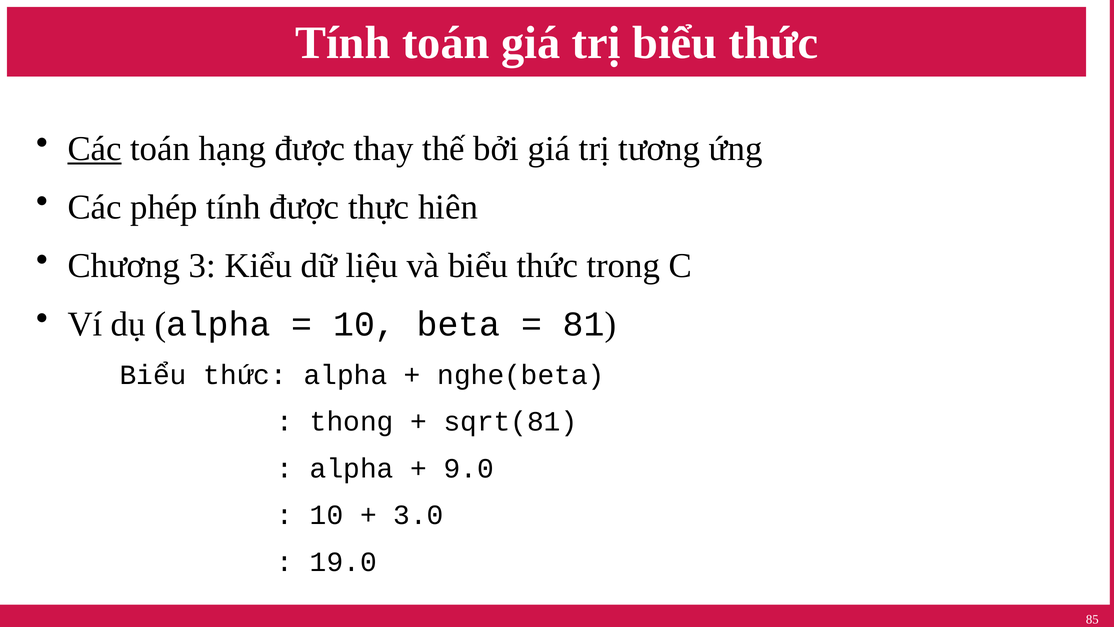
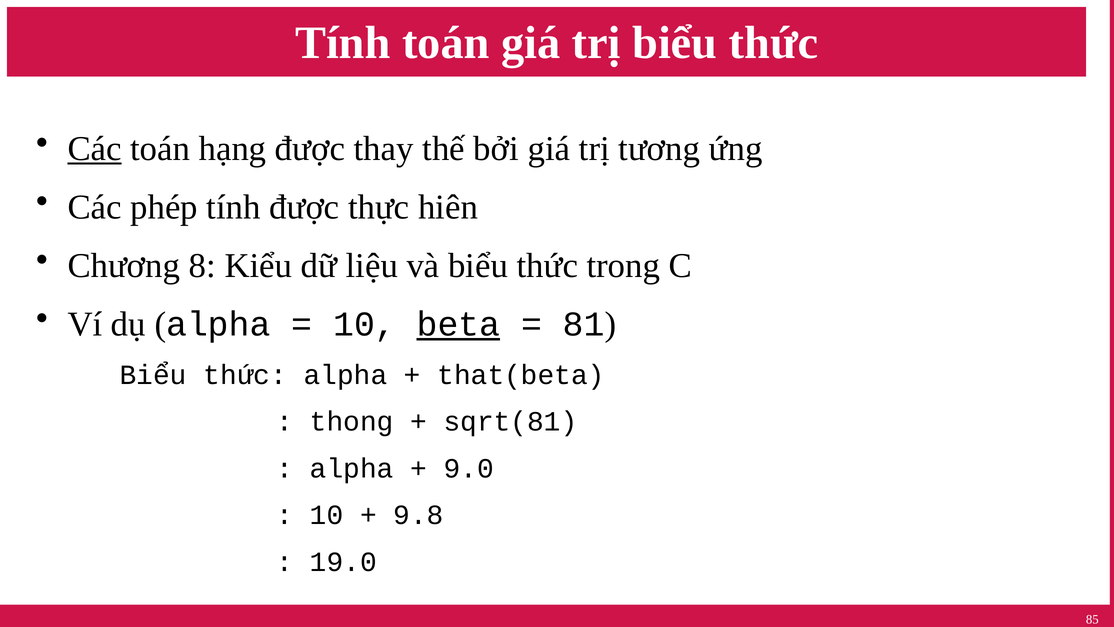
3: 3 -> 8
beta underline: none -> present
nghe(beta: nghe(beta -> that(beta
3.0: 3.0 -> 9.8
